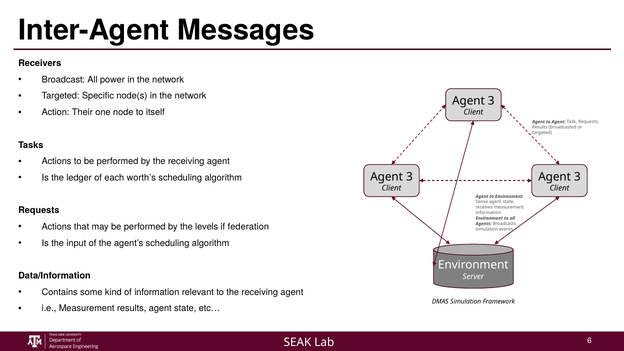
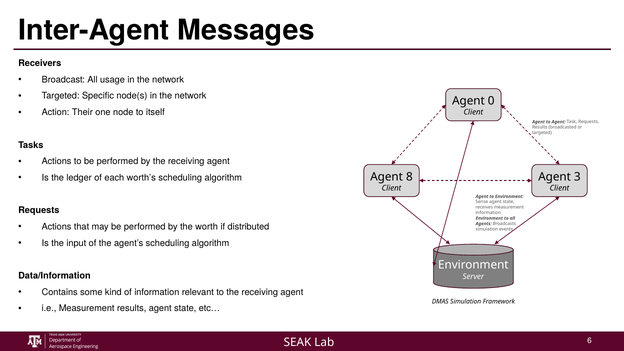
power: power -> usage
3 at (491, 101): 3 -> 0
3 at (409, 177): 3 -> 8
levels: levels -> worth
federation: federation -> distributed
